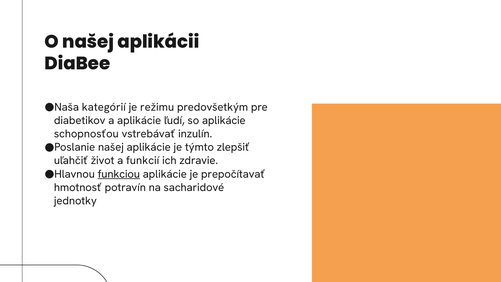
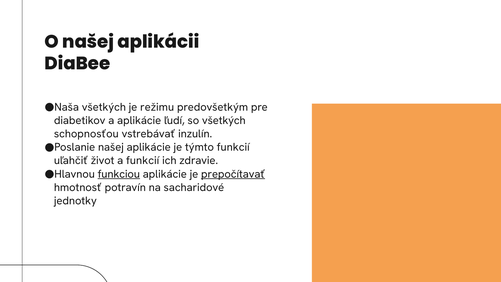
kategórií at (104, 107): kategórií -> všetkých
so aplikácie: aplikácie -> všetkých
týmto zlepšiť: zlepšiť -> funkcií
prepočítavať underline: none -> present
